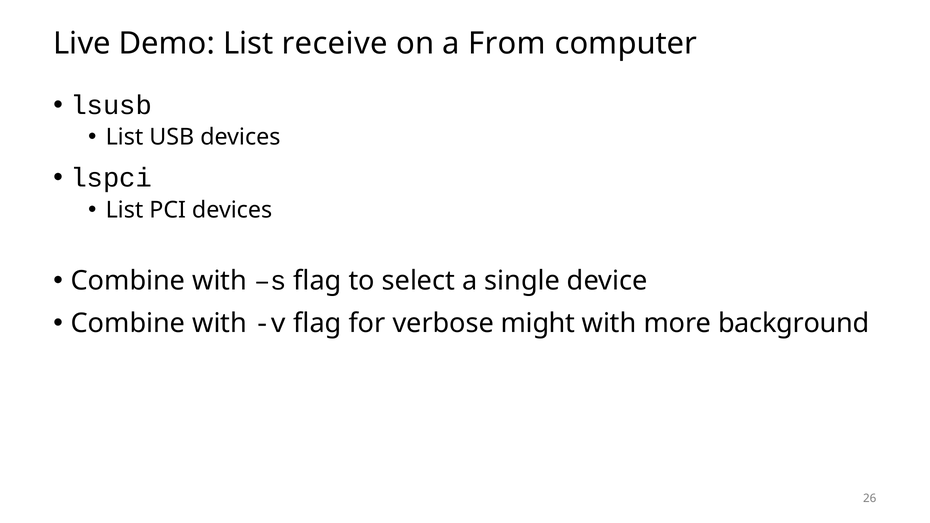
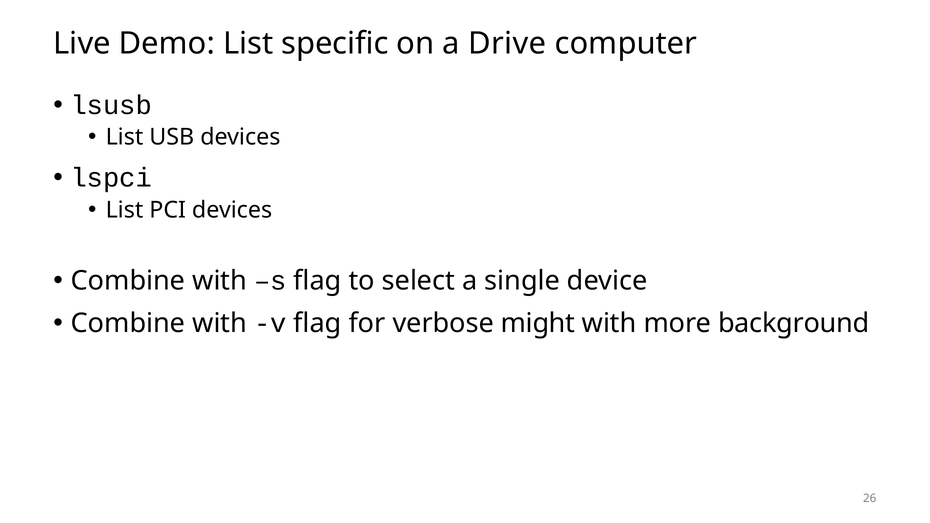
receive: receive -> specific
From: From -> Drive
